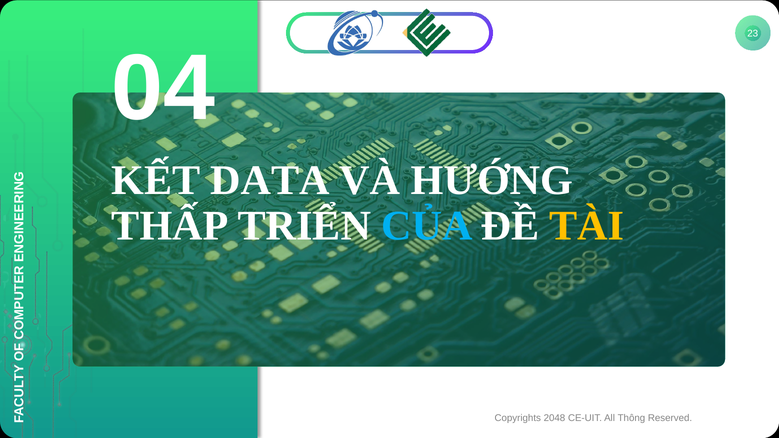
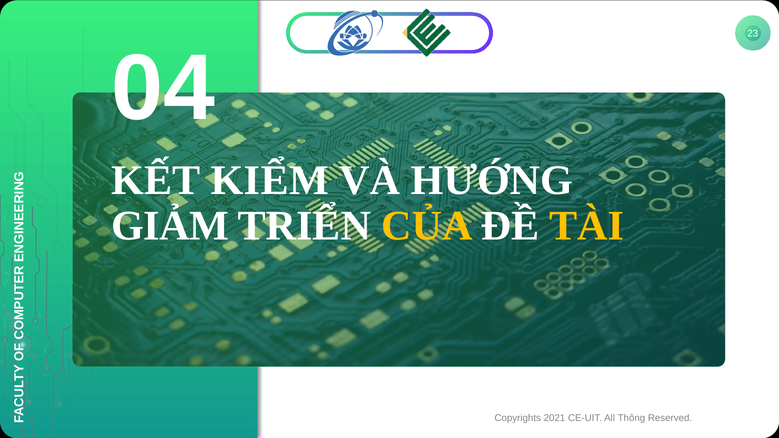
DATA: DATA -> KIỂM
THẤP: THẤP -> GIẢM
CỦA colour: light blue -> yellow
2048: 2048 -> 2021
